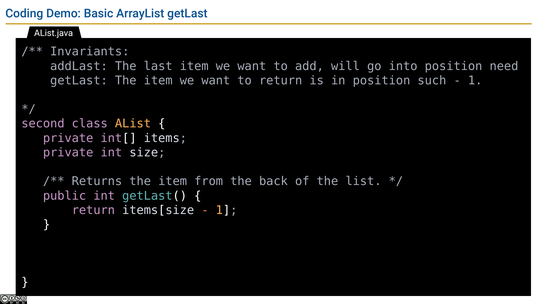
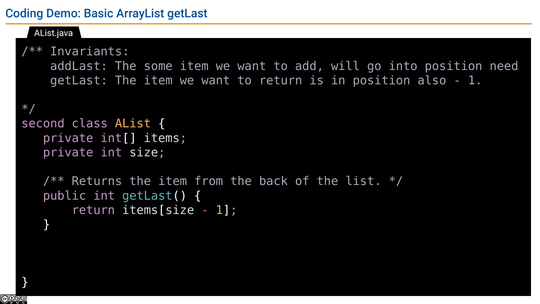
last: last -> some
such: such -> also
